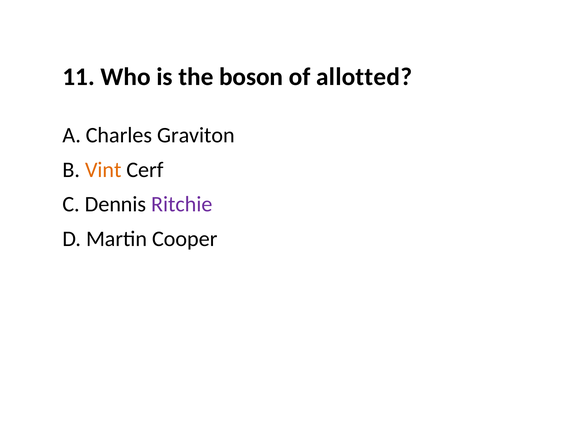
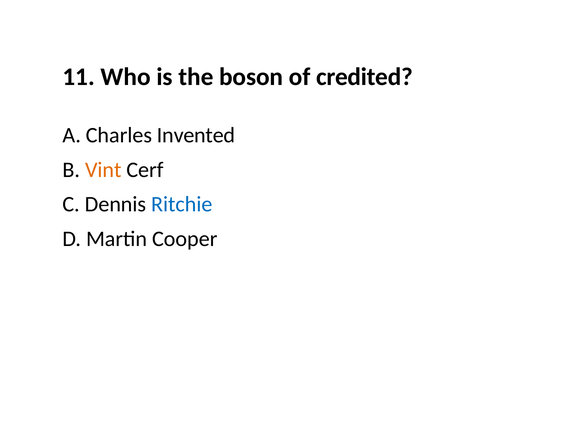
allotted: allotted -> credited
Graviton: Graviton -> Invented
Ritchie colour: purple -> blue
